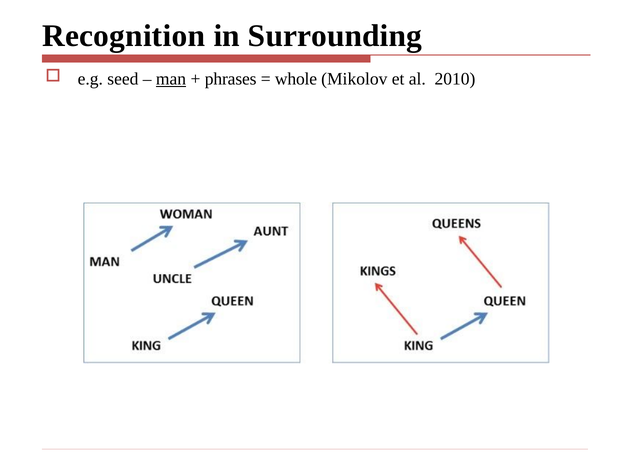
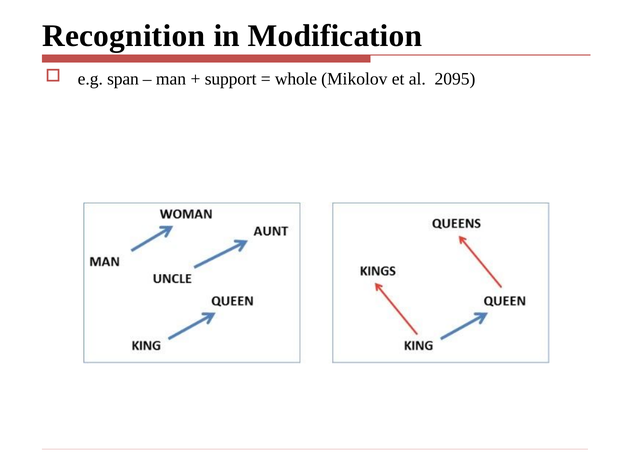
Surrounding: Surrounding -> Modification
seed: seed -> span
man underline: present -> none
phrases: phrases -> support
2010: 2010 -> 2095
